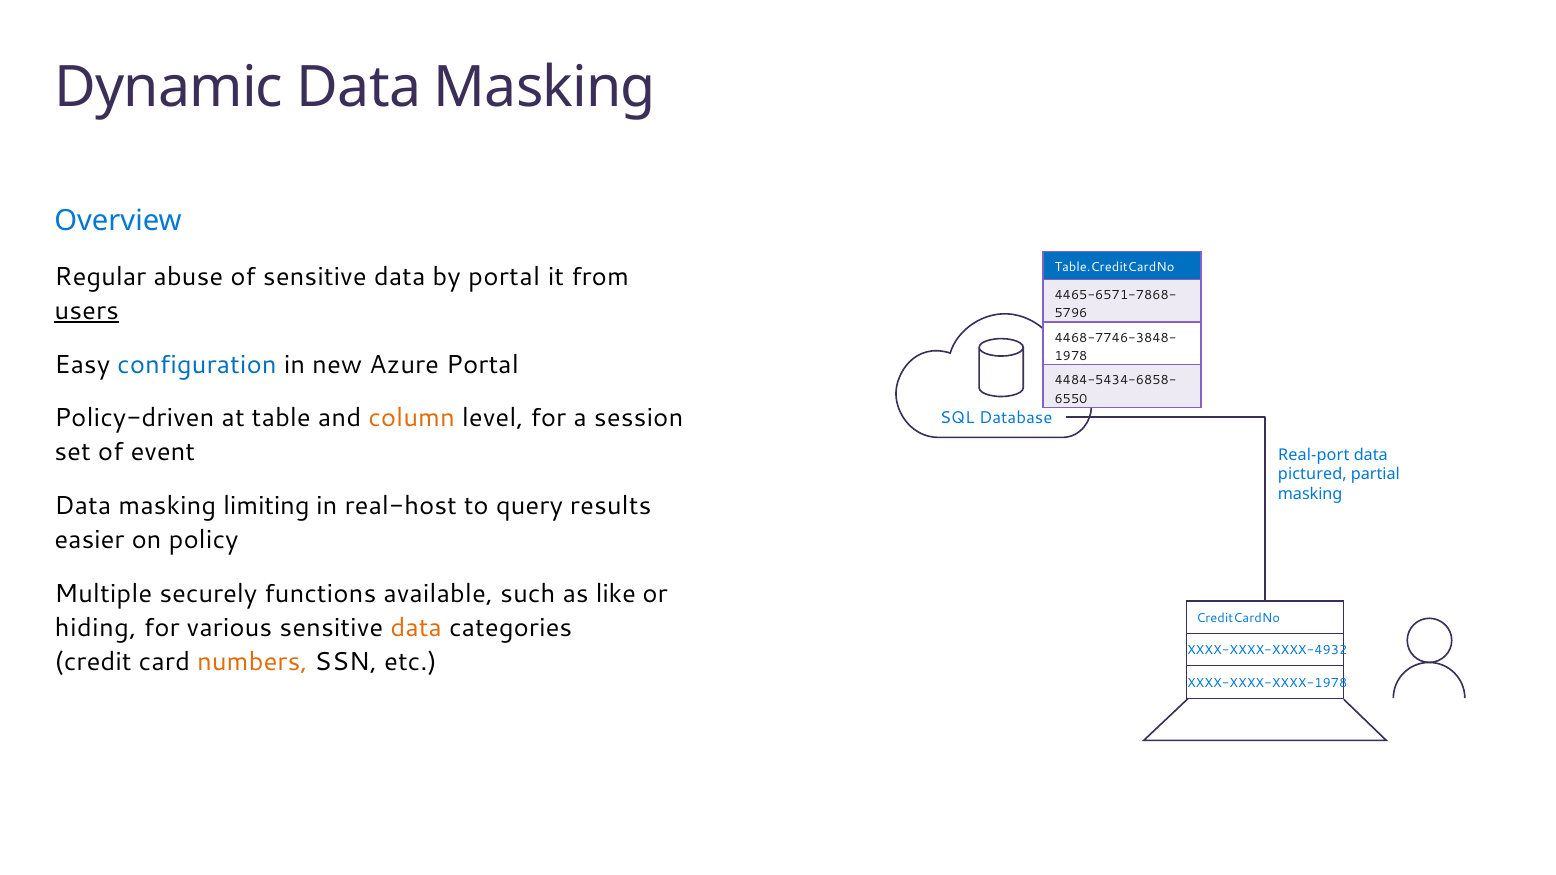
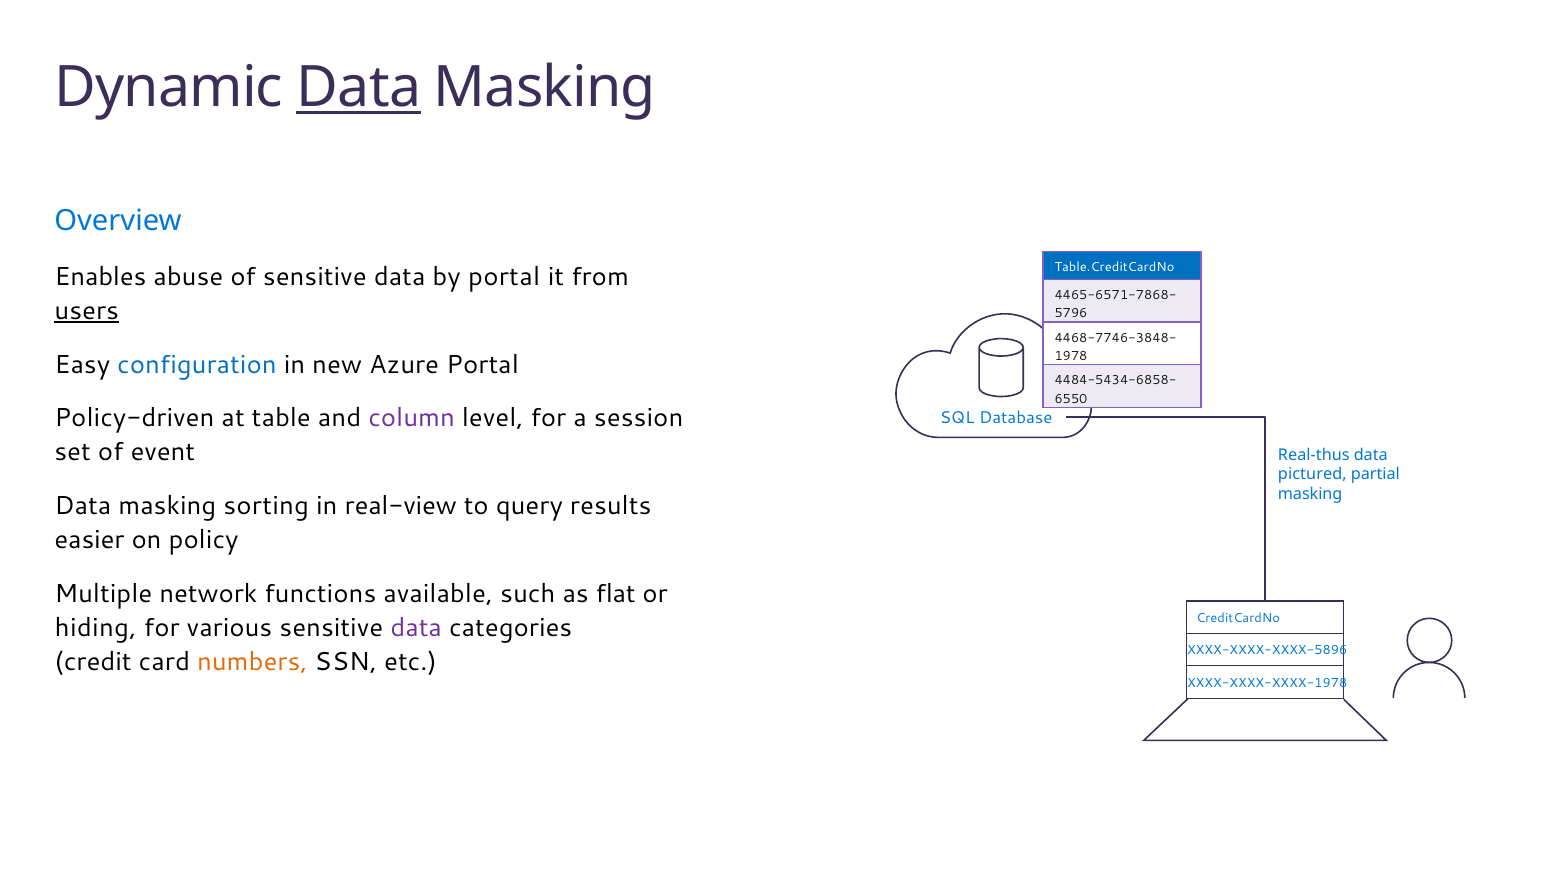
Data at (359, 88) underline: none -> present
Regular: Regular -> Enables
column colour: orange -> purple
Real-port: Real-port -> Real-thus
limiting: limiting -> sorting
real-host: real-host -> real-view
securely: securely -> network
like: like -> flat
data at (416, 628) colour: orange -> purple
XXXX-XXXX-XXXX-4932: XXXX-XXXX-XXXX-4932 -> XXXX-XXXX-XXXX-5896
